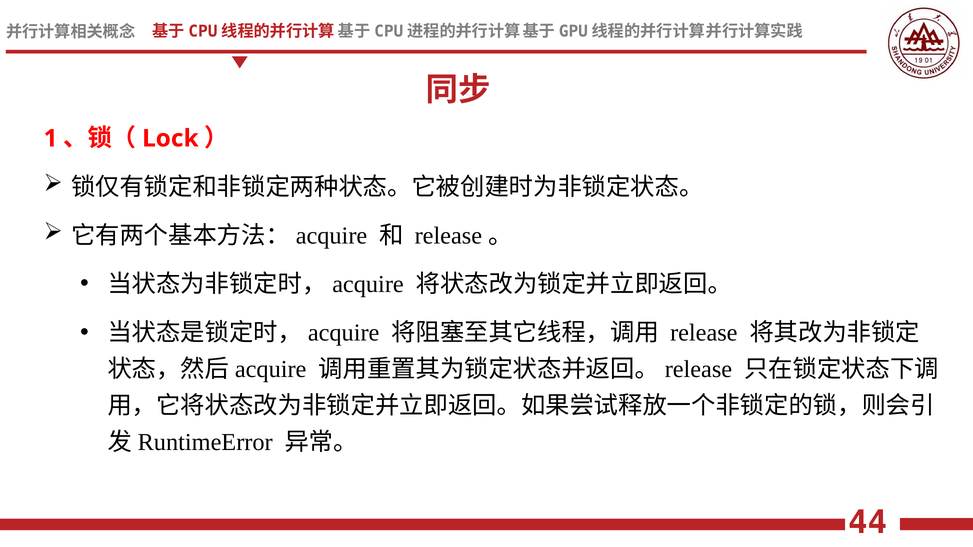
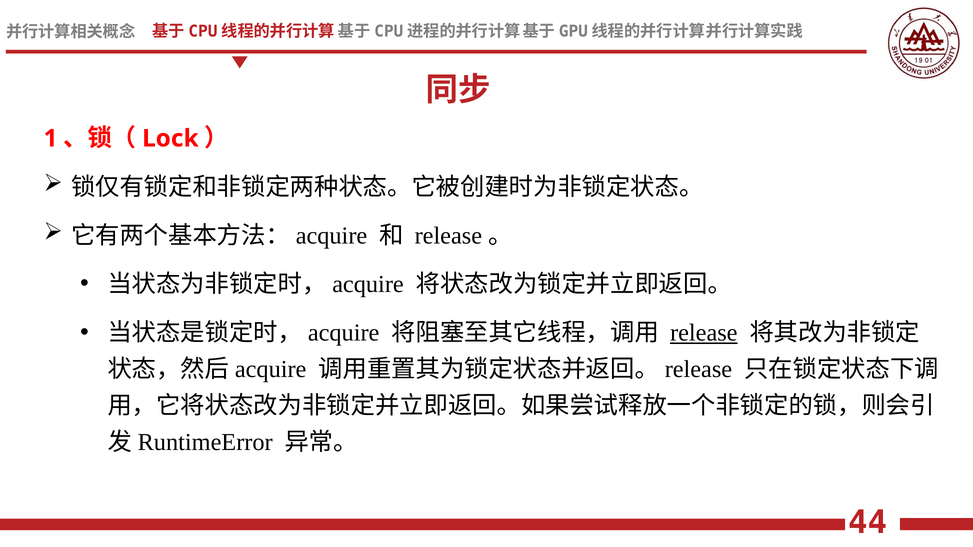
release underline: none -> present
